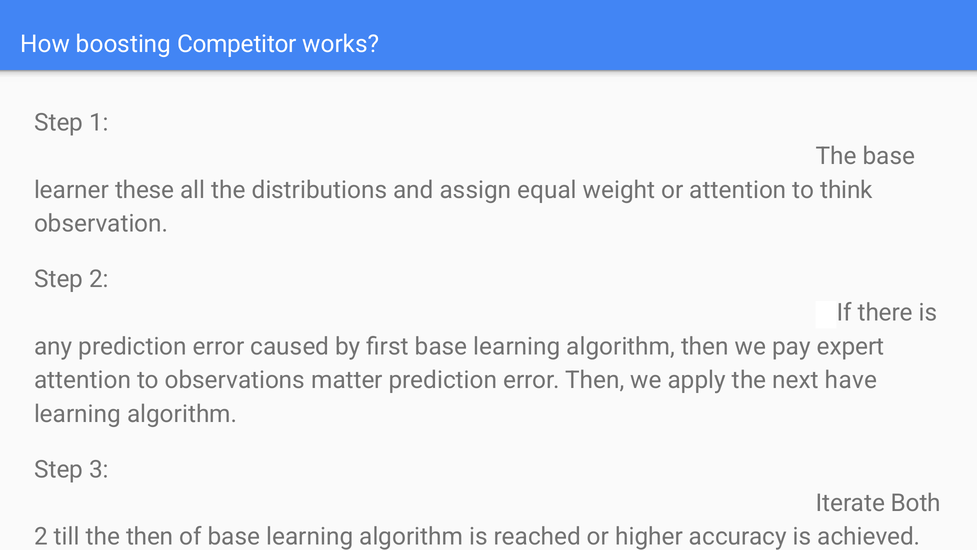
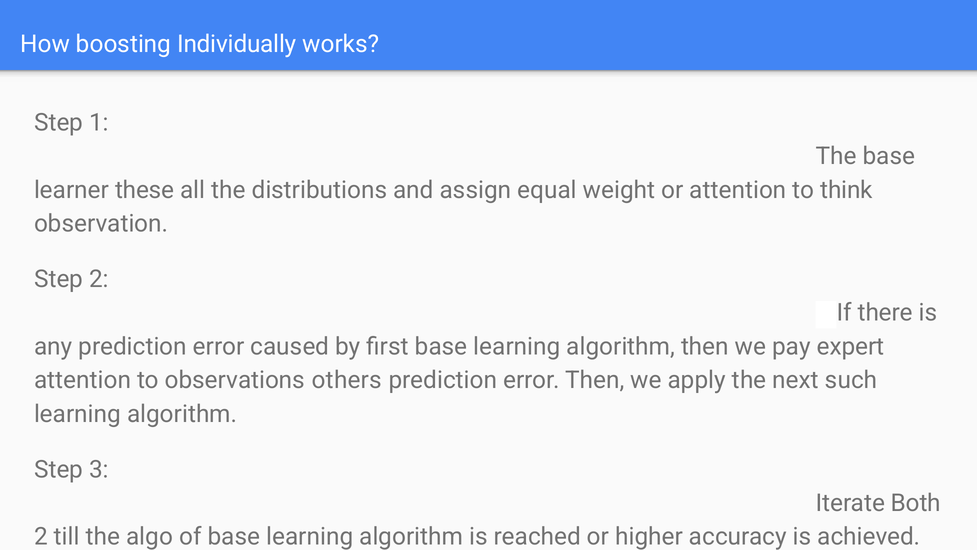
Competitor: Competitor -> Individually
matter: matter -> others
have: have -> such
the then: then -> algo
